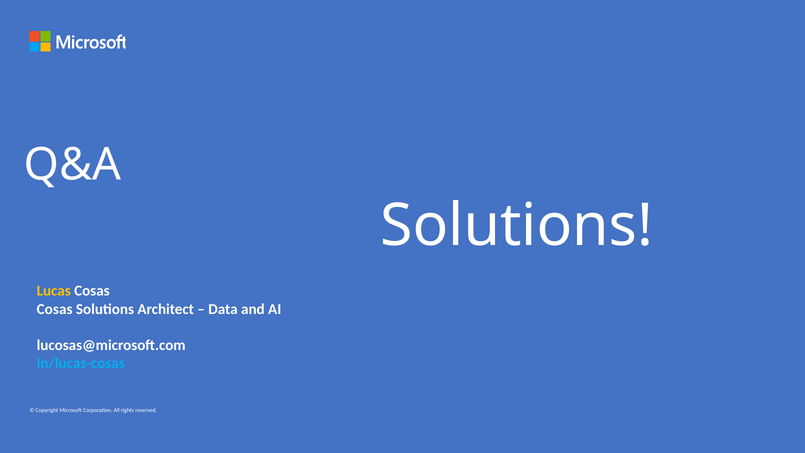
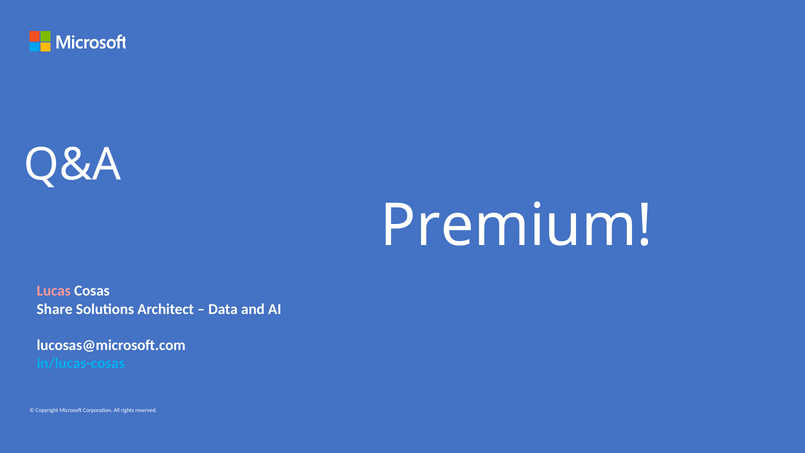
Solutions at (517, 226): Solutions -> Premium
Lucas colour: yellow -> pink
Cosas at (55, 309): Cosas -> Share
